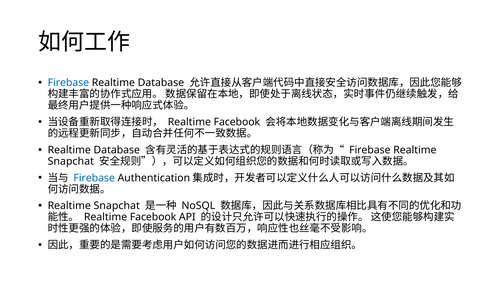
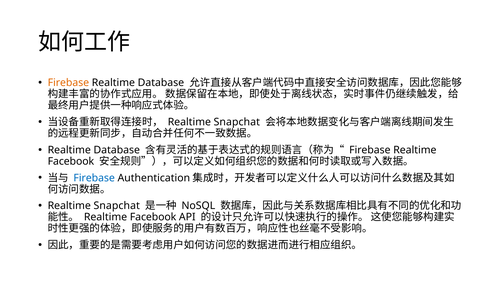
Firebase at (68, 83) colour: blue -> orange
Facebook at (237, 122): Facebook -> Snapchat
Snapchat at (71, 161): Snapchat -> Facebook
